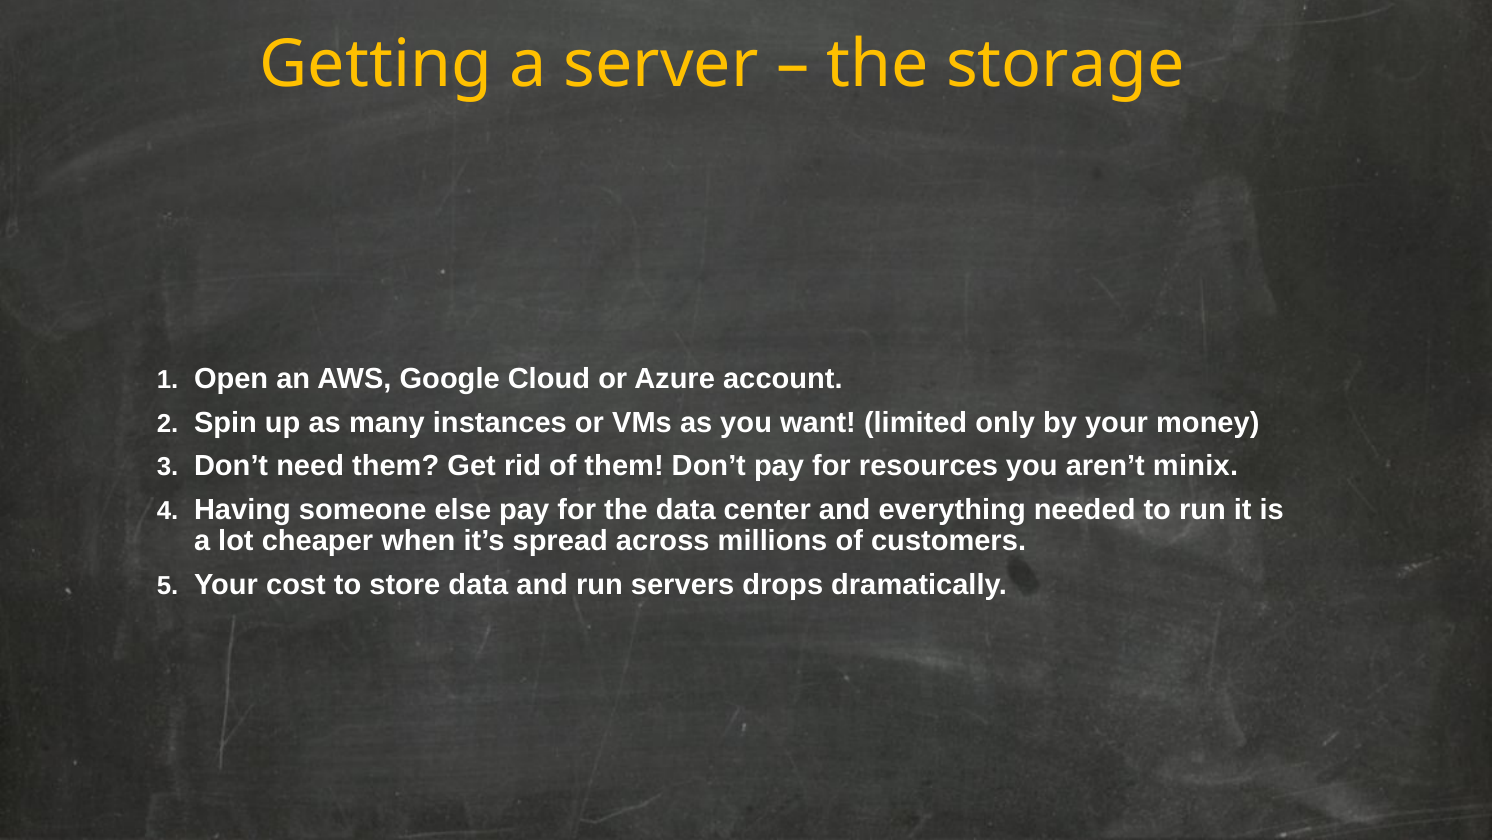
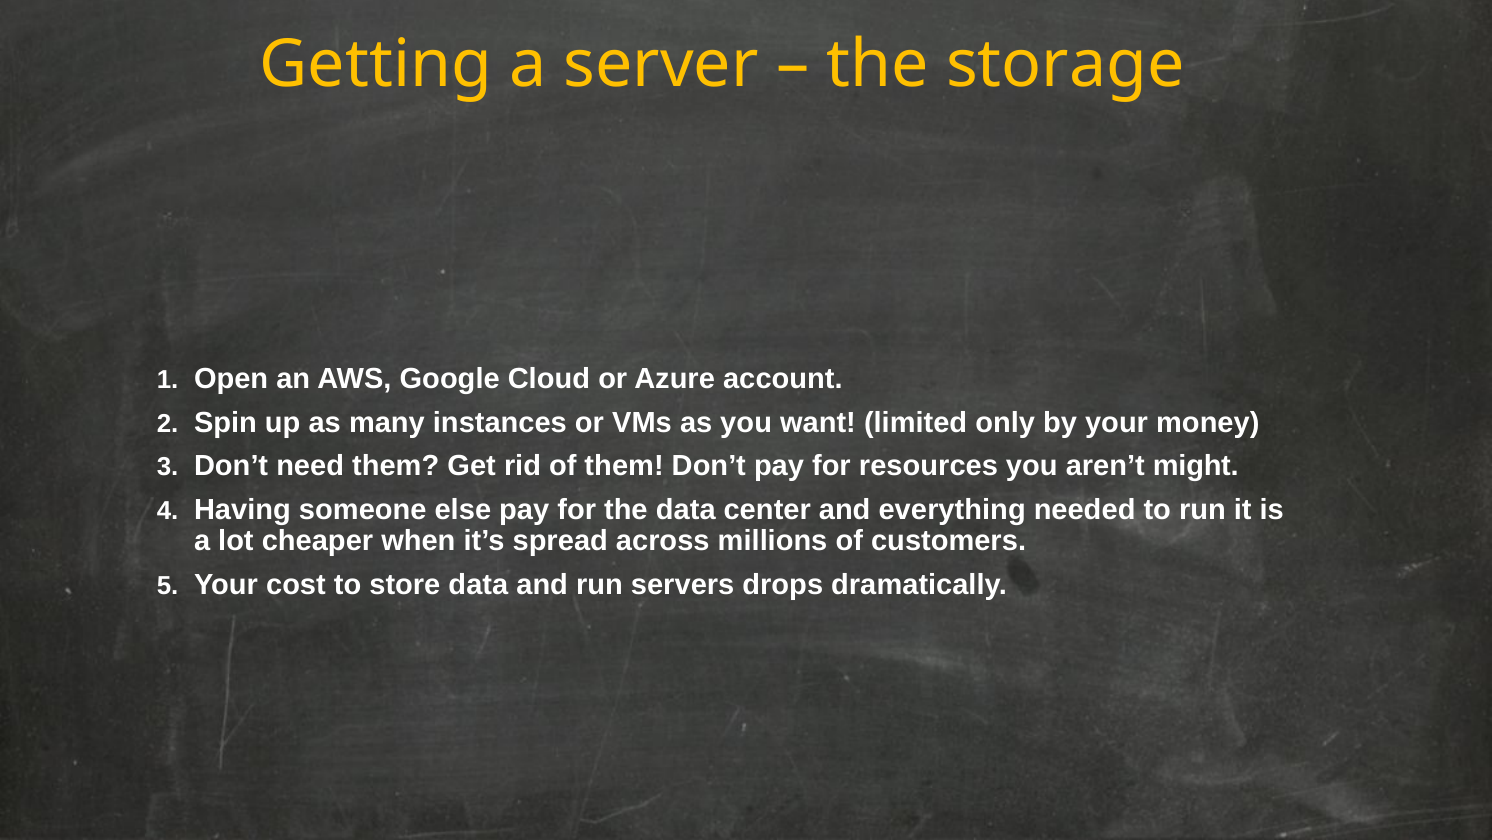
minix: minix -> might
